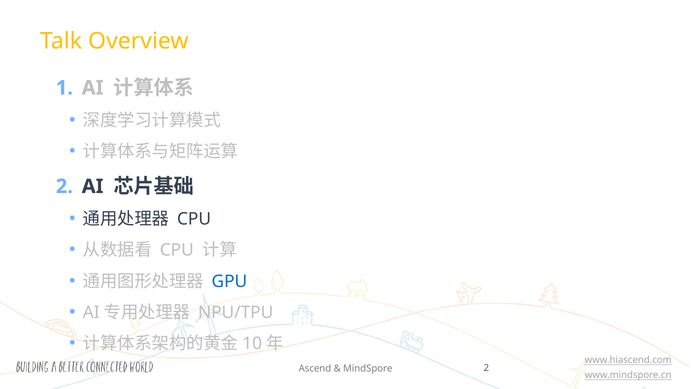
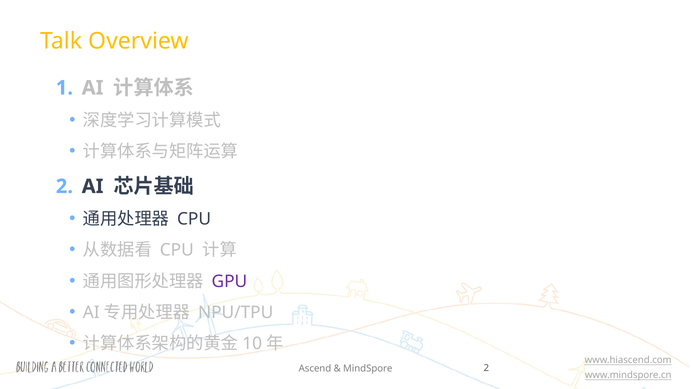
GPU colour: blue -> purple
